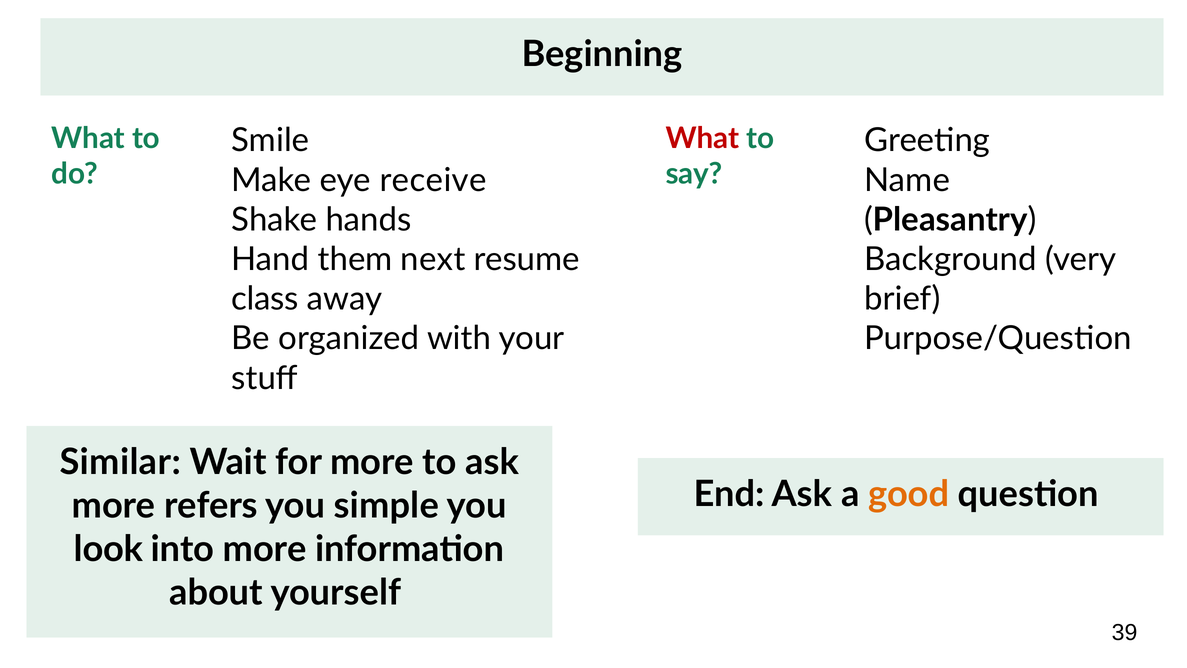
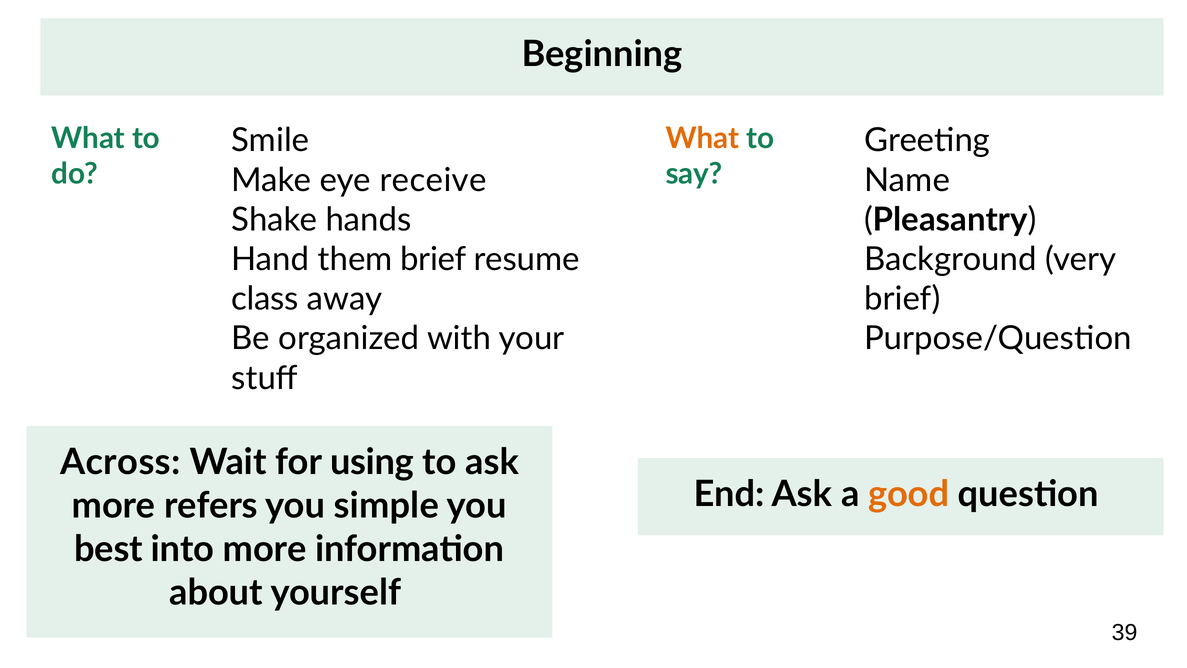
What at (702, 138) colour: red -> orange
them next: next -> brief
Similar: Similar -> Across
for more: more -> using
look: look -> best
